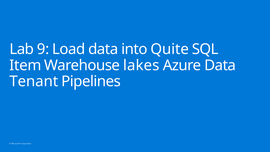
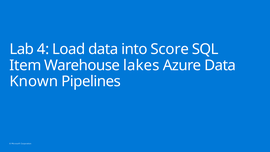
9: 9 -> 4
Quite: Quite -> Score
Tenant: Tenant -> Known
